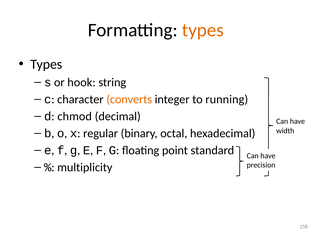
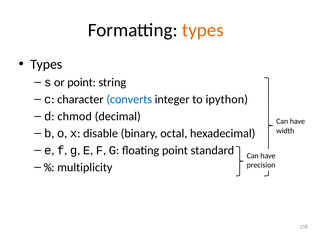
or hook: hook -> point
converts colour: orange -> blue
running: running -> ipython
regular: regular -> disable
